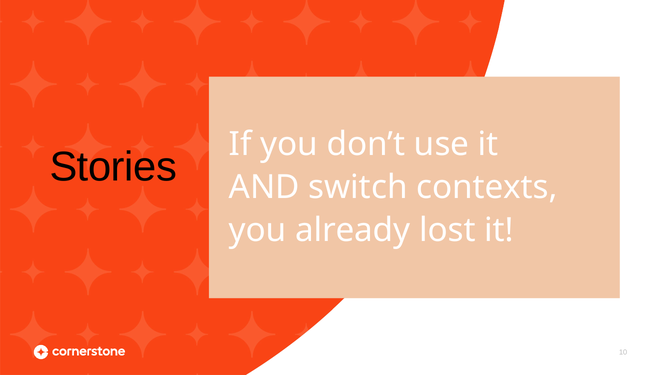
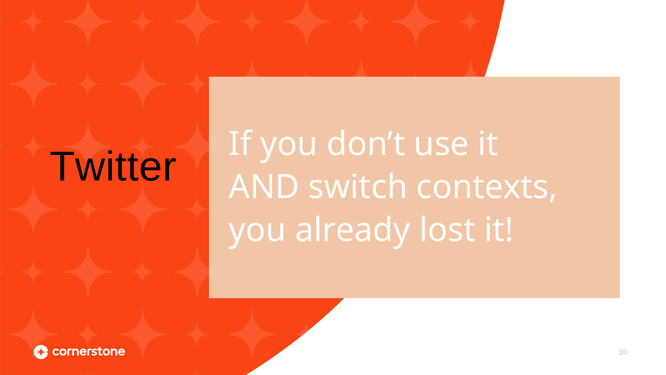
Stories: Stories -> Twitter
